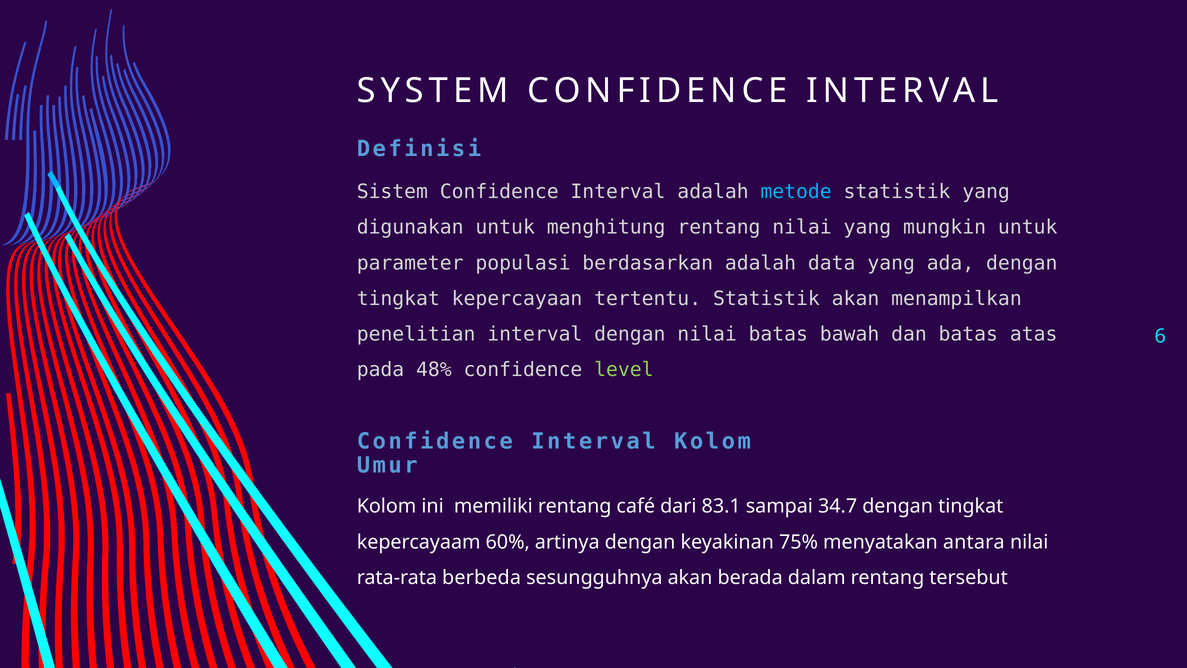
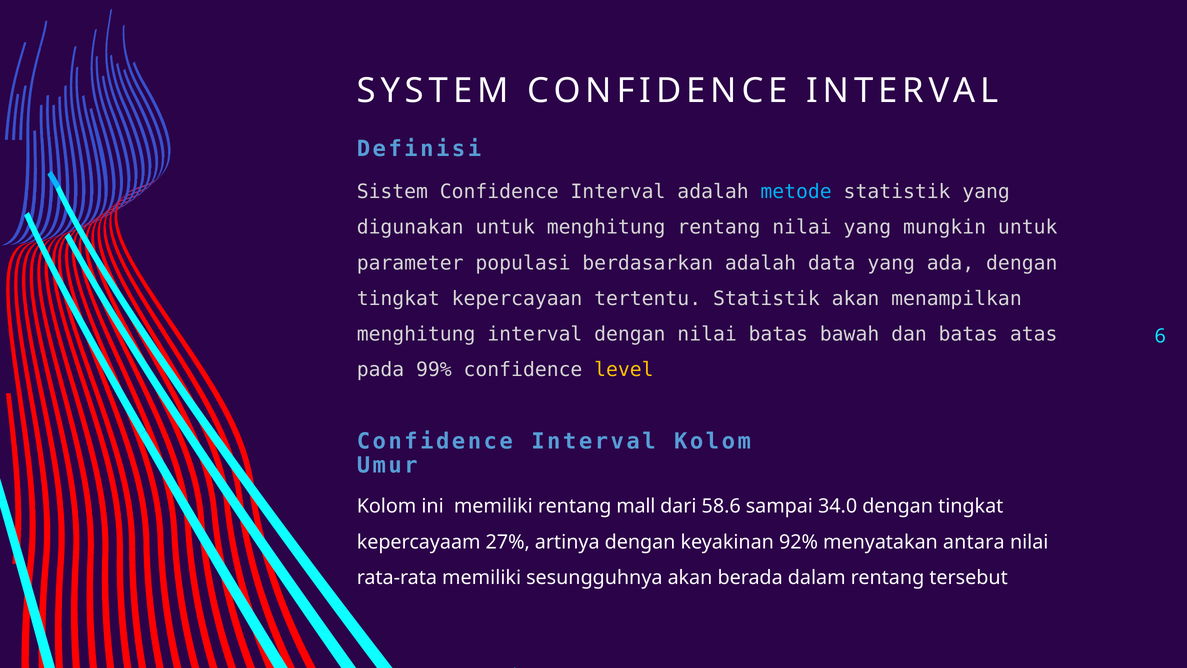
penelitian at (416, 334): penelitian -> menghitung
48%: 48% -> 99%
level colour: light green -> yellow
café: café -> mall
83.1: 83.1 -> 58.6
34.7: 34.7 -> 34.0
60%: 60% -> 27%
75%: 75% -> 92%
rata-rata berbeda: berbeda -> memiliki
